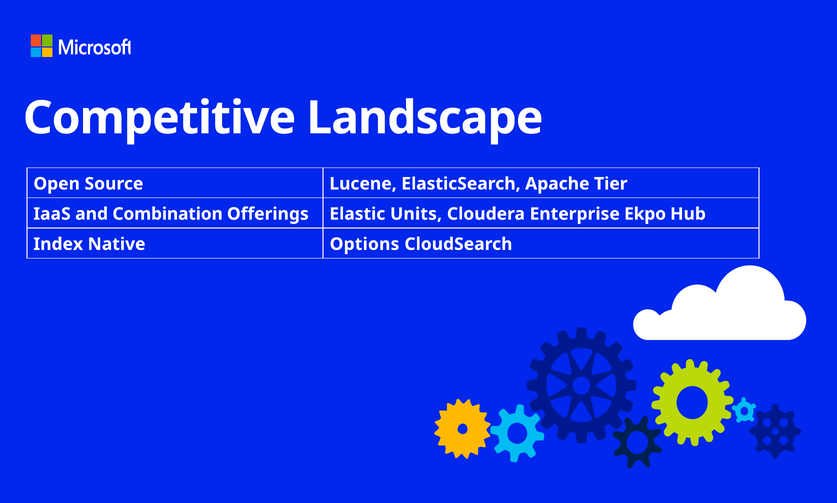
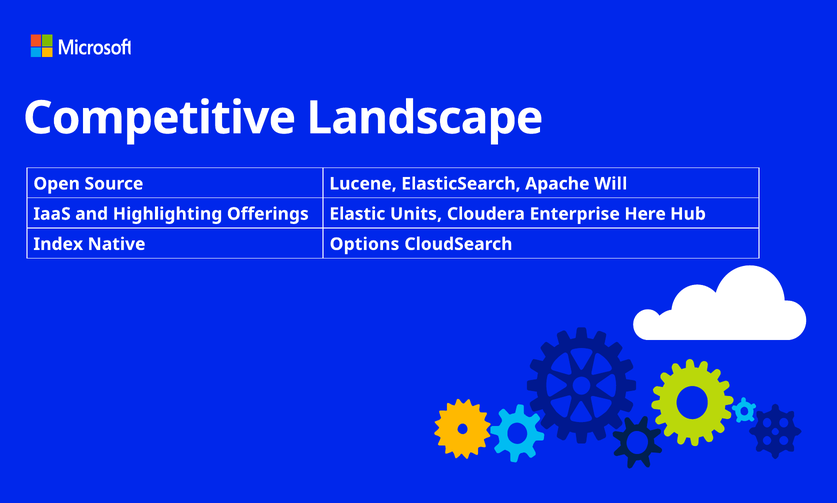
Tier: Tier -> Will
Combination: Combination -> Highlighting
Ekpo: Ekpo -> Here
